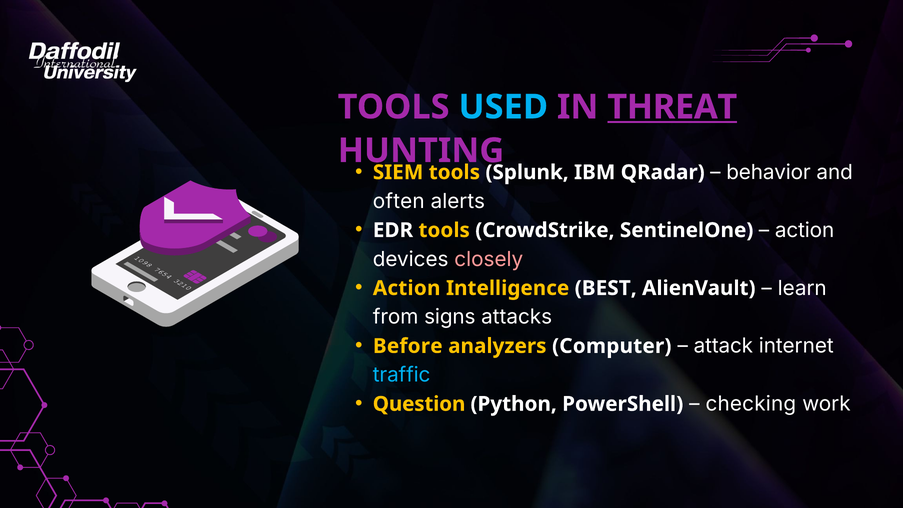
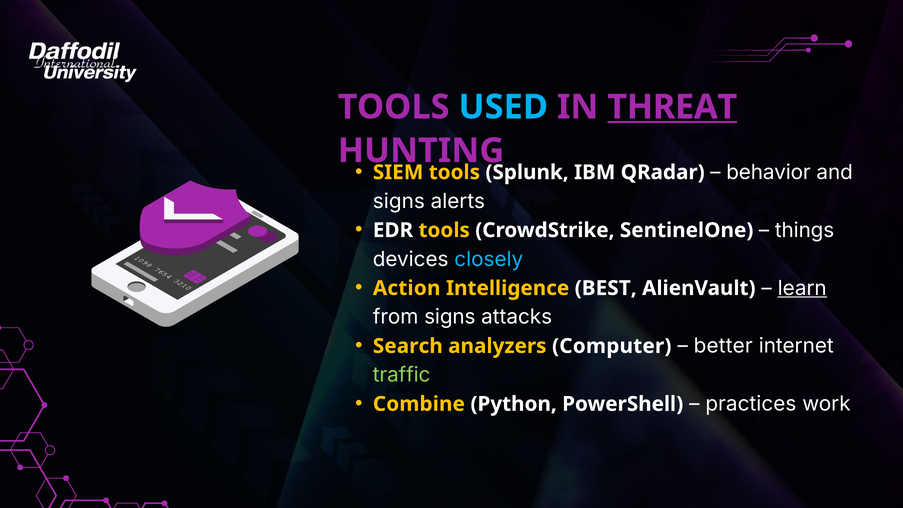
often at (399, 201): often -> signs
action at (805, 230): action -> things
closely colour: pink -> light blue
learn underline: none -> present
Before: Before -> Search
attack: attack -> better
traffic colour: light blue -> light green
Question: Question -> Combine
checking: checking -> practices
